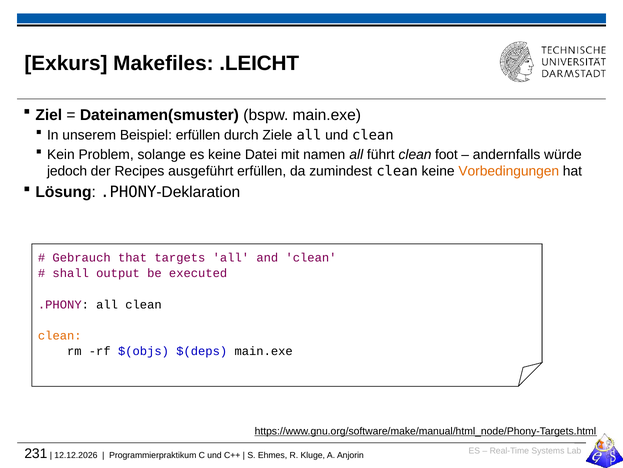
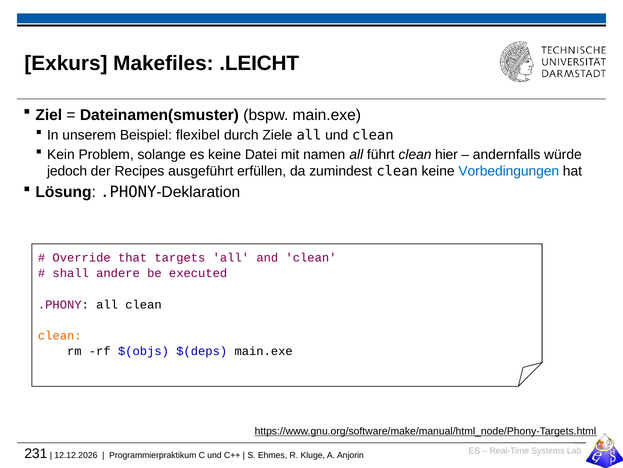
Beispiel erfüllen: erfüllen -> flexibel
foot: foot -> hier
Vorbedingungen colour: orange -> blue
Gebrauch: Gebrauch -> Override
output: output -> andere
